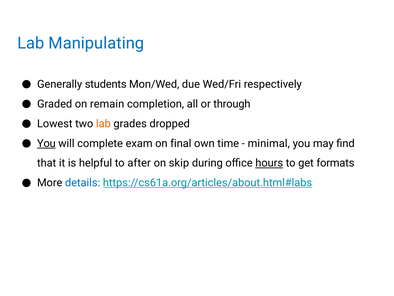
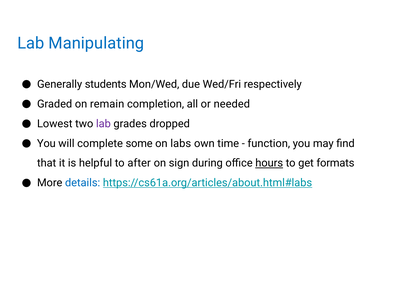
through: through -> needed
lab at (103, 123) colour: orange -> purple
You at (46, 143) underline: present -> none
exam: exam -> some
final: final -> labs
minimal: minimal -> function
skip: skip -> sign
